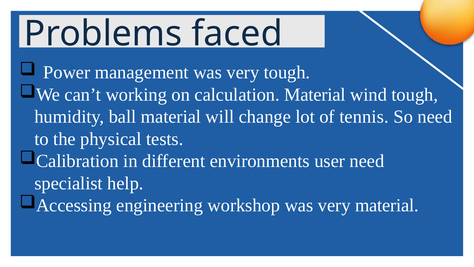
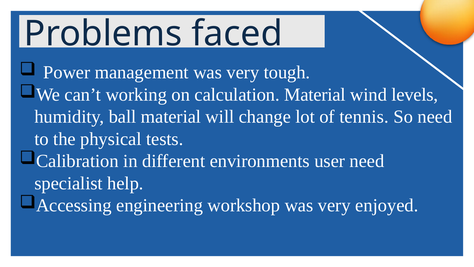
wind tough: tough -> levels
very material: material -> enjoyed
